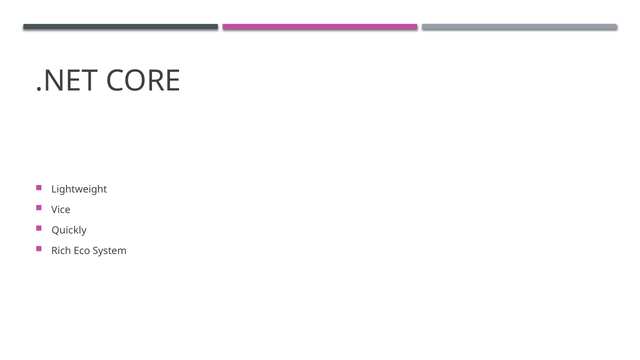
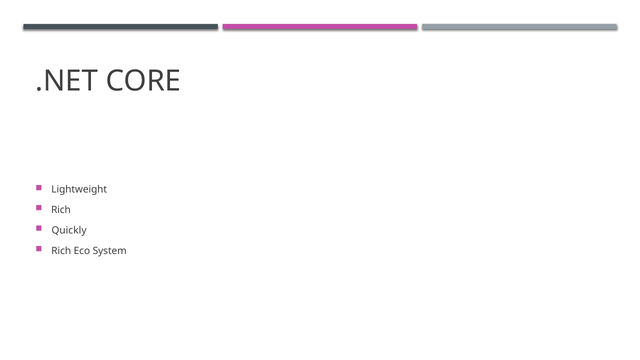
Vice at (61, 210): Vice -> Rich
